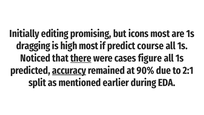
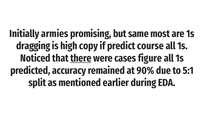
editing: editing -> armies
icons: icons -> same
high most: most -> copy
accuracy underline: present -> none
2:1: 2:1 -> 5:1
